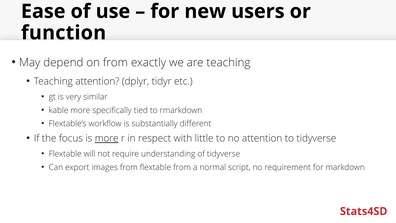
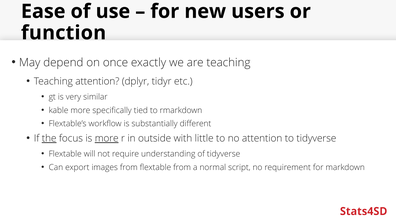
on from: from -> once
the underline: none -> present
respect: respect -> outside
